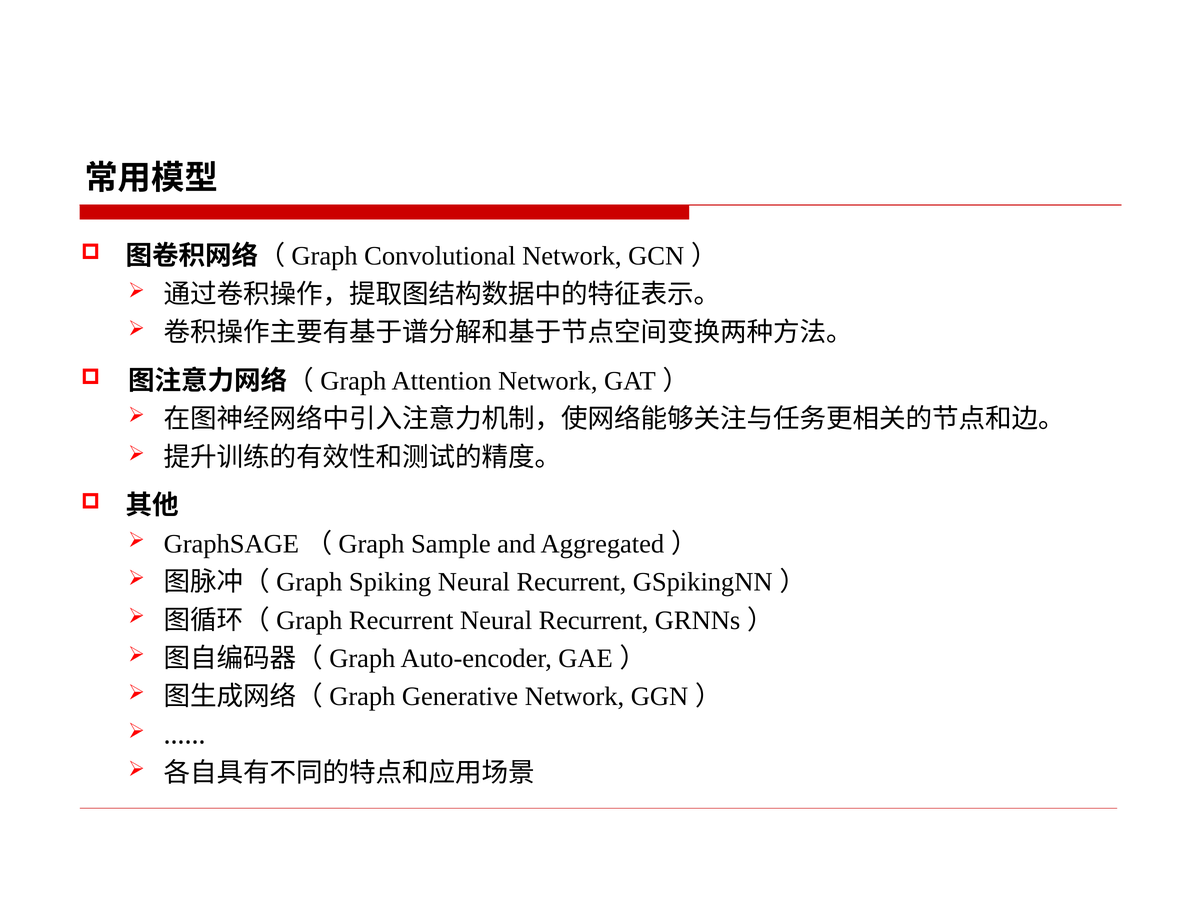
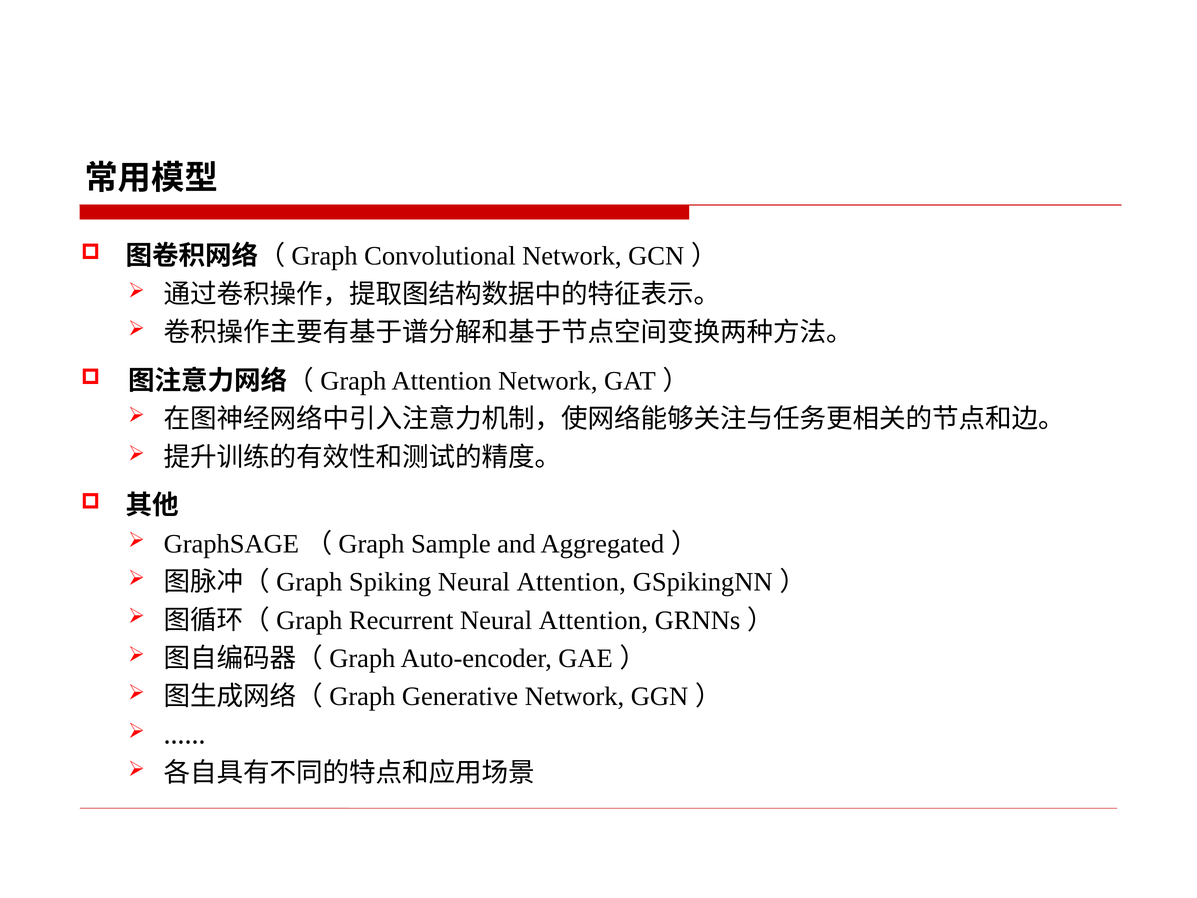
Spiking Neural Recurrent: Recurrent -> Attention
Recurrent Neural Recurrent: Recurrent -> Attention
